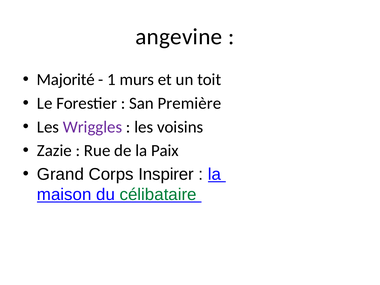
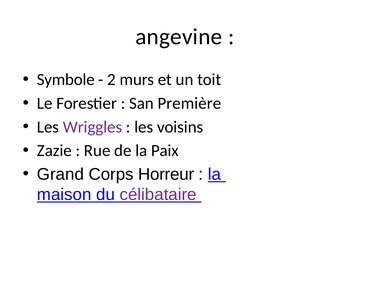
Majorité: Majorité -> Symbole
1: 1 -> 2
Inspirer: Inspirer -> Horreur
célibataire colour: green -> purple
